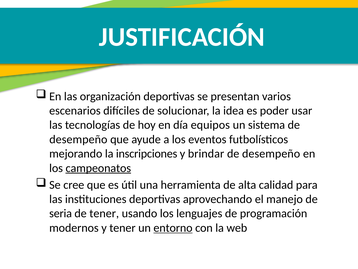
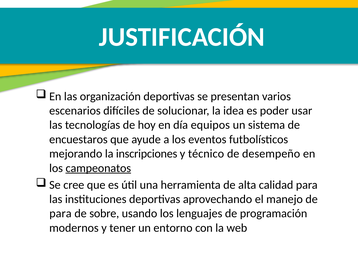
desempeño at (78, 139): desempeño -> encuestaros
brindar: brindar -> técnico
seria at (61, 213): seria -> para
de tener: tener -> sobre
entorno underline: present -> none
